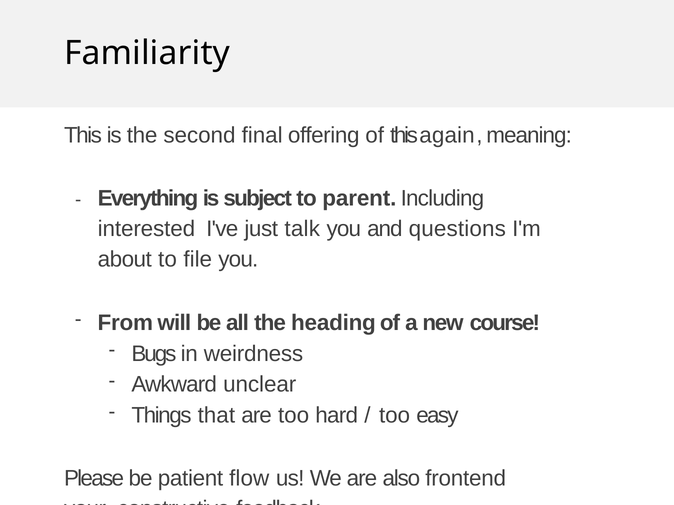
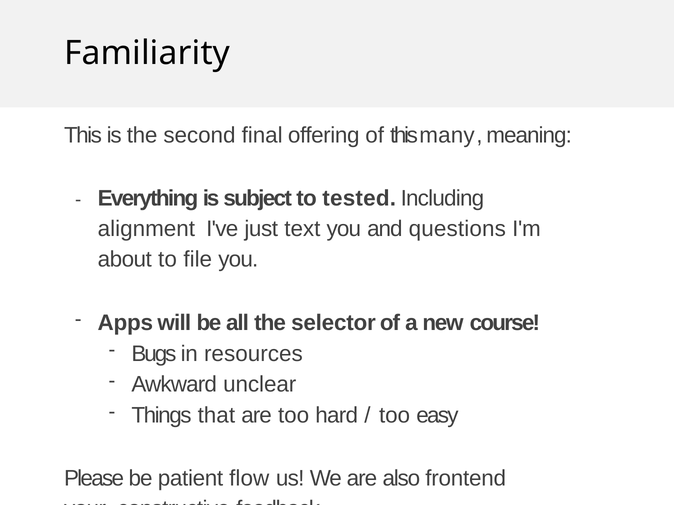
again: again -> many
parent: parent -> tested
interested: interested -> alignment
talk: talk -> text
From: From -> Apps
heading: heading -> selector
weirdness: weirdness -> resources
